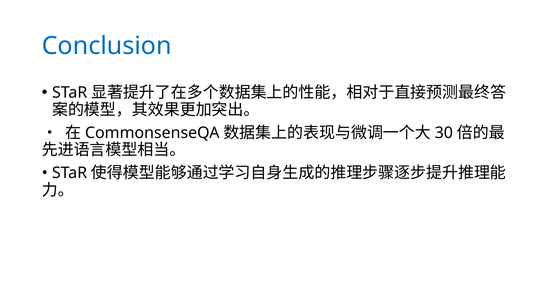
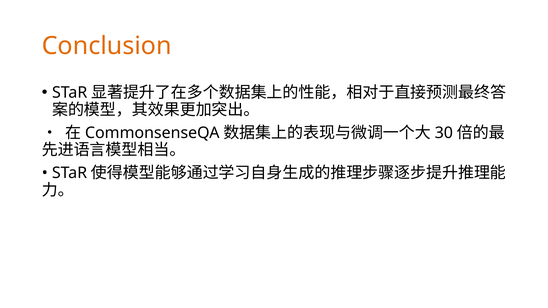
Conclusion colour: blue -> orange
